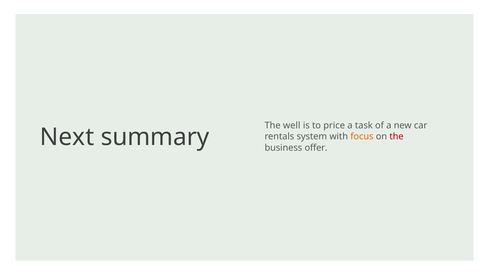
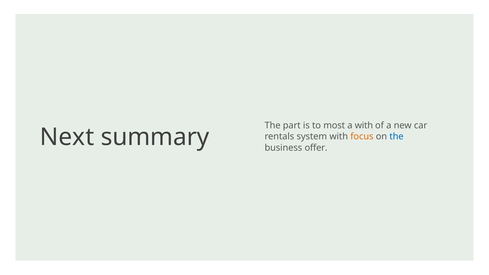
well: well -> part
price: price -> most
a task: task -> with
the at (397, 137) colour: red -> blue
